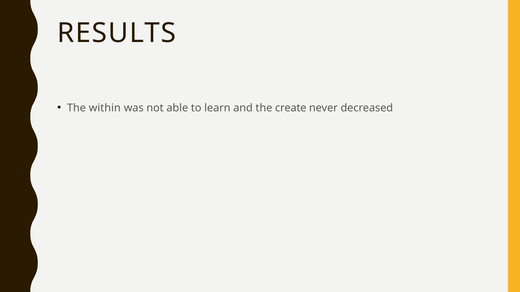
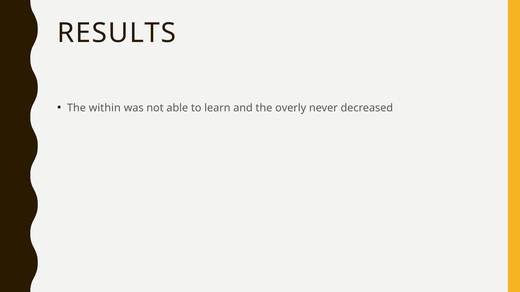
create: create -> overly
